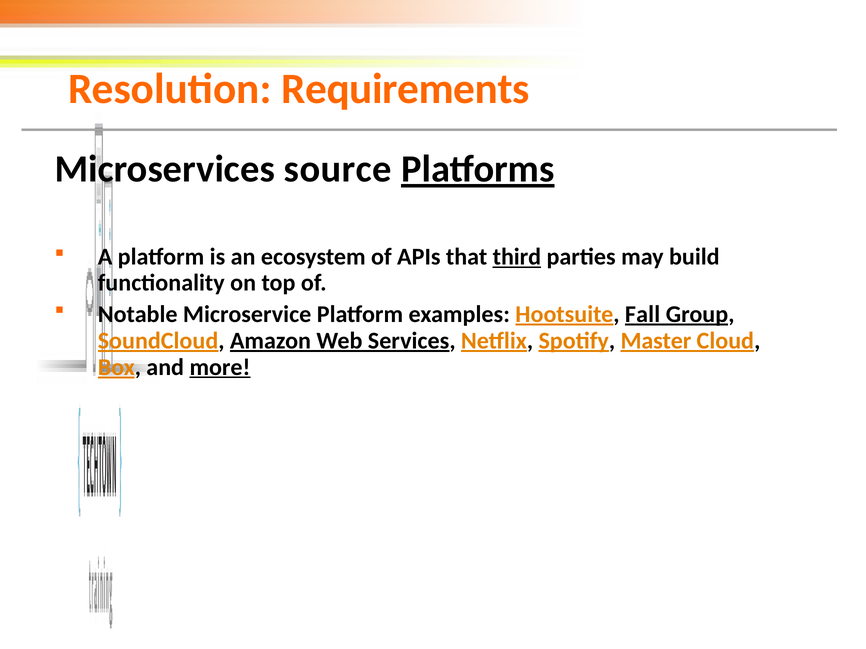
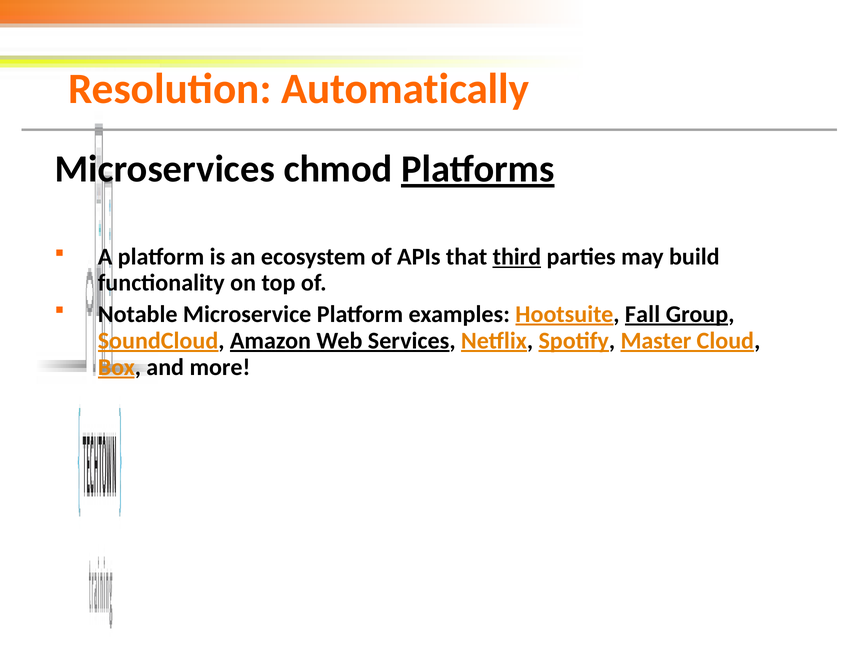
Requirements: Requirements -> Automatically
source: source -> chmod
more underline: present -> none
